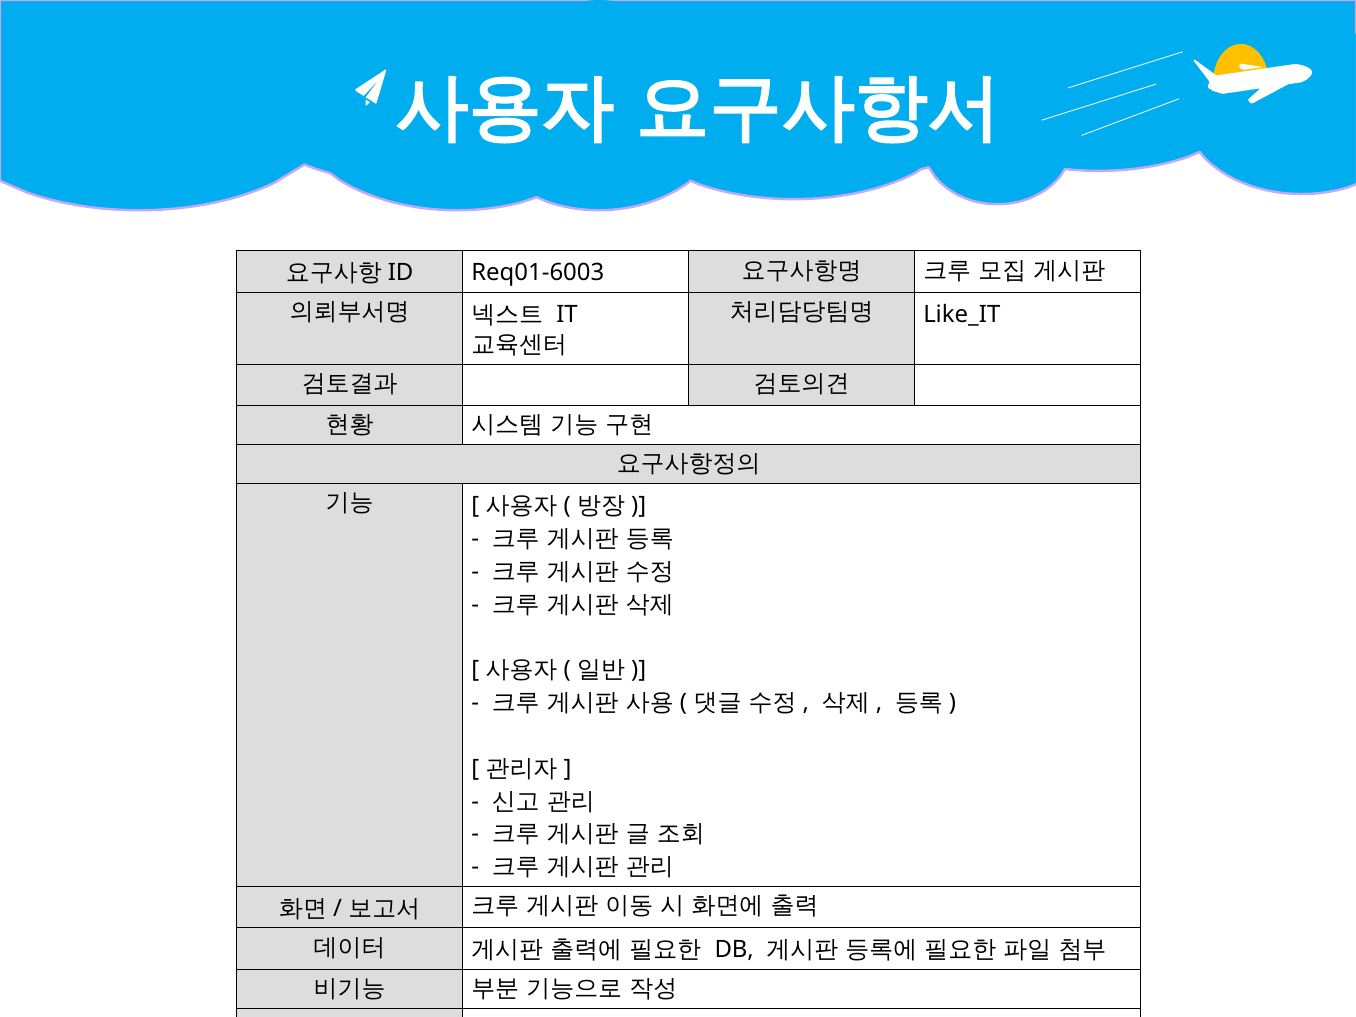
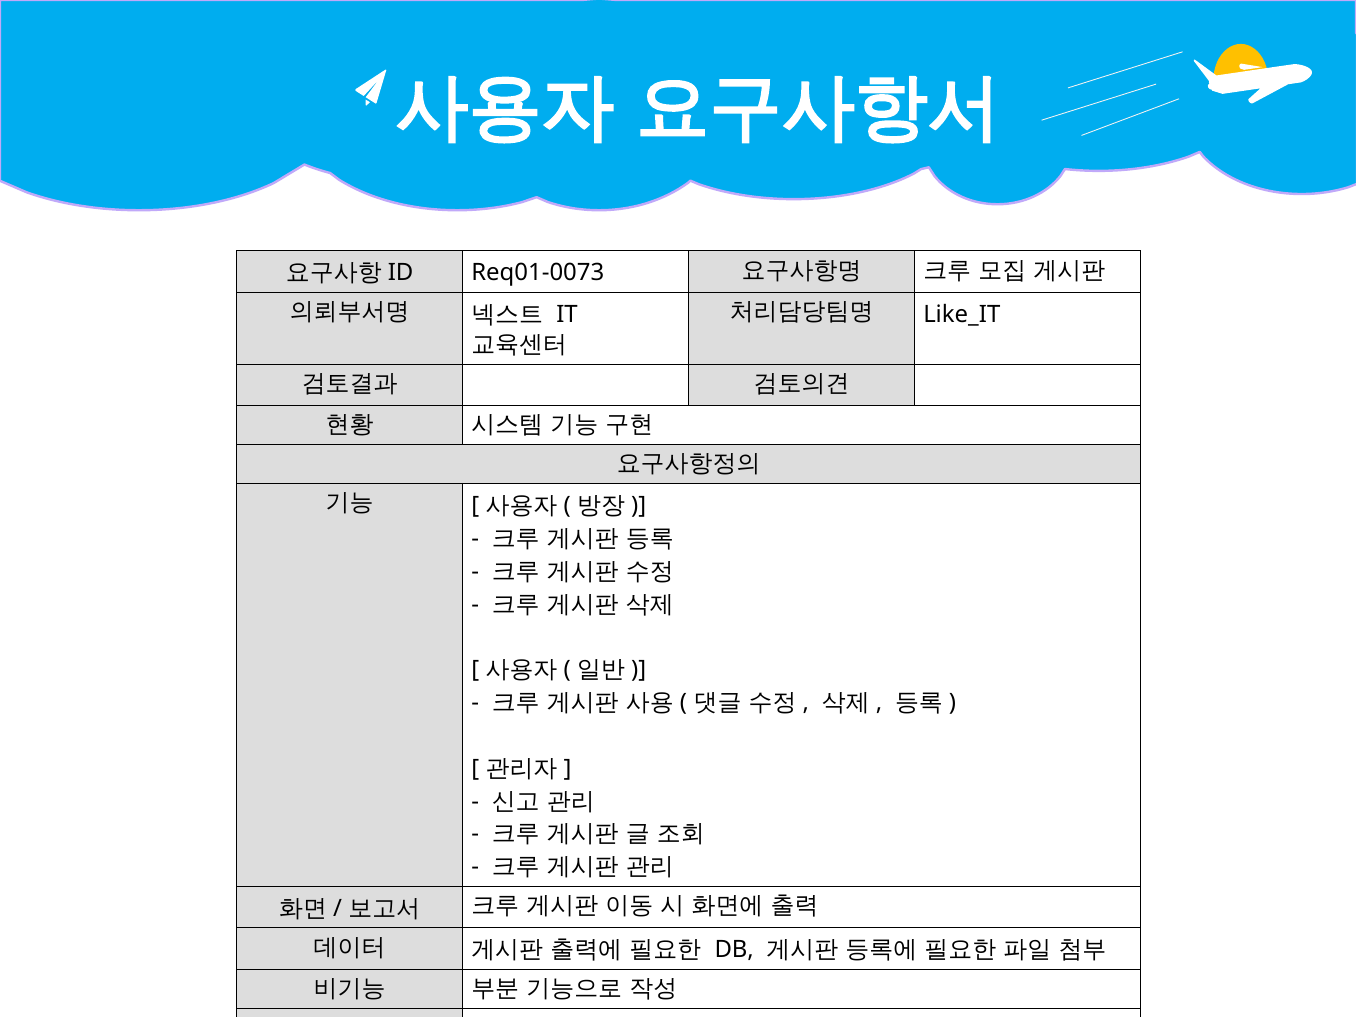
Req01-6003: Req01-6003 -> Req01-0073
